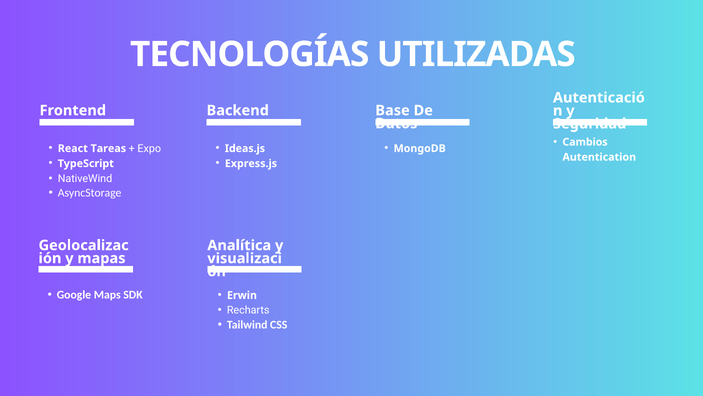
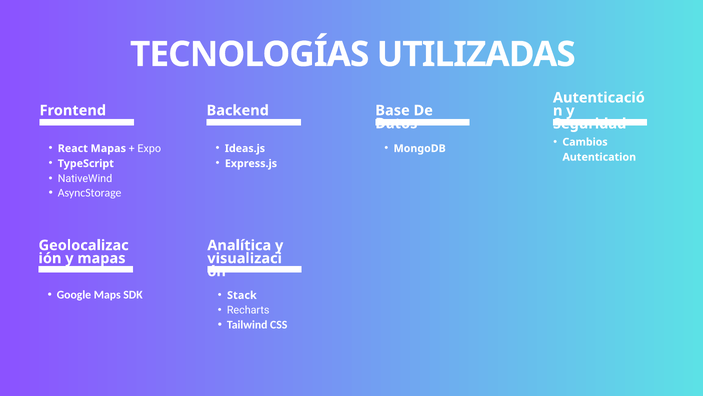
React Tareas: Tareas -> Mapas
Erwin: Erwin -> Stack
